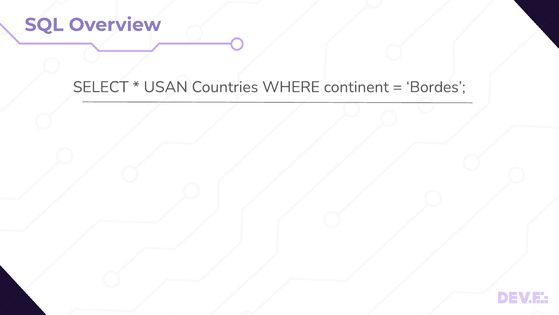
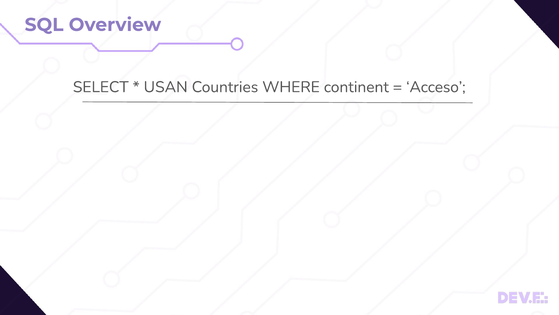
Bordes: Bordes -> Acceso
